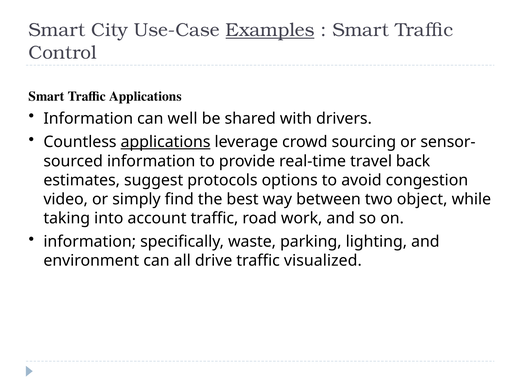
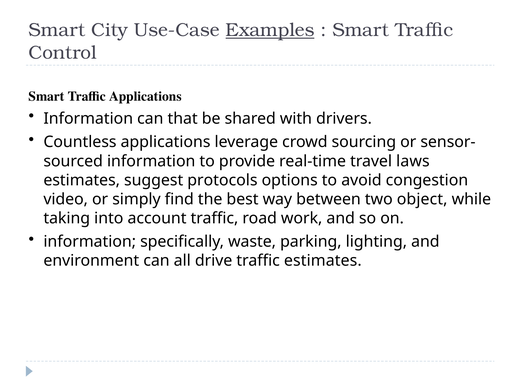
well: well -> that
applications at (166, 142) underline: present -> none
back: back -> laws
traffic visualized: visualized -> estimates
